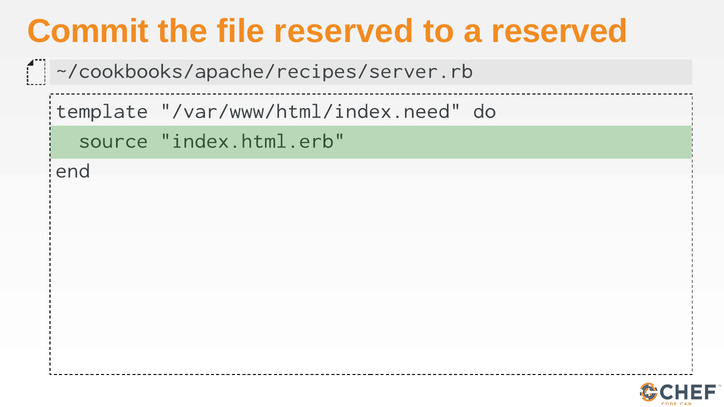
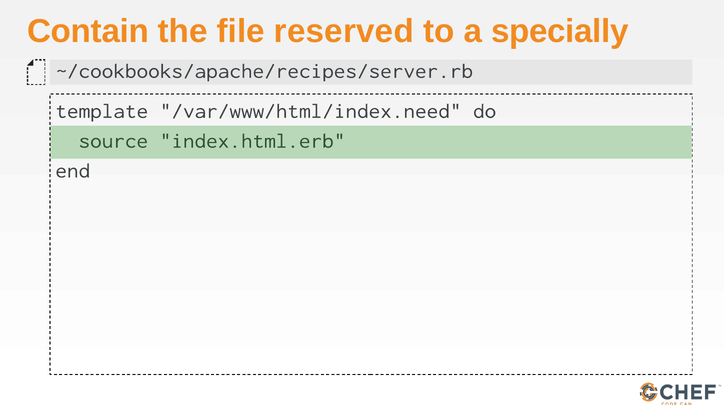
Commit: Commit -> Contain
a reserved: reserved -> specially
